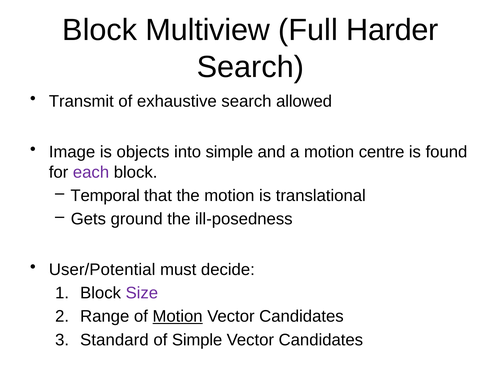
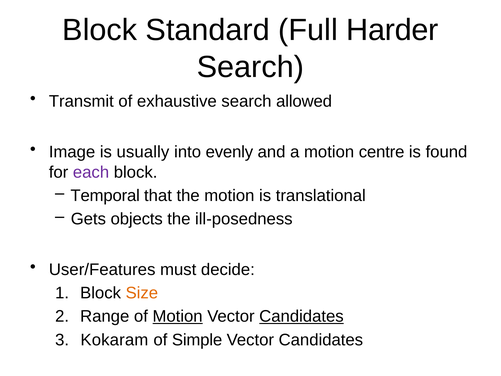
Multiview: Multiview -> Standard
objects: objects -> usually
into simple: simple -> evenly
ground: ground -> objects
User/Potential: User/Potential -> User/Features
Size colour: purple -> orange
Candidates at (301, 316) underline: none -> present
Standard: Standard -> Kokaram
